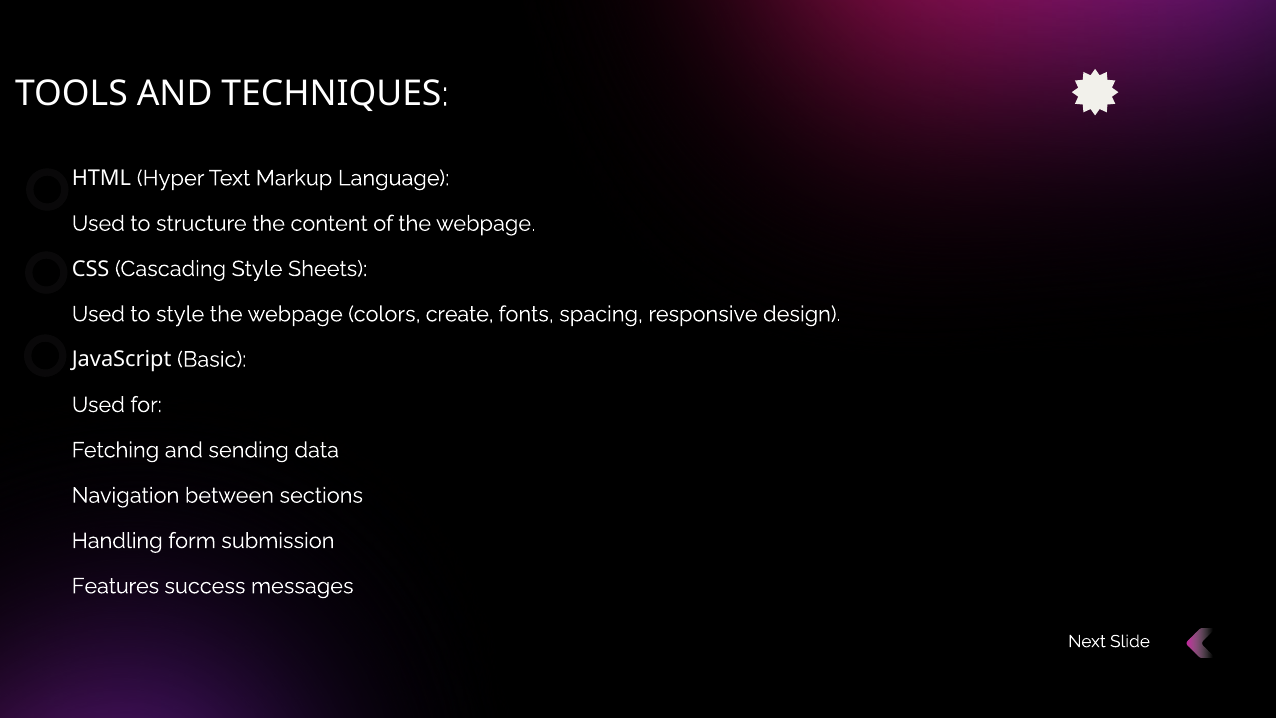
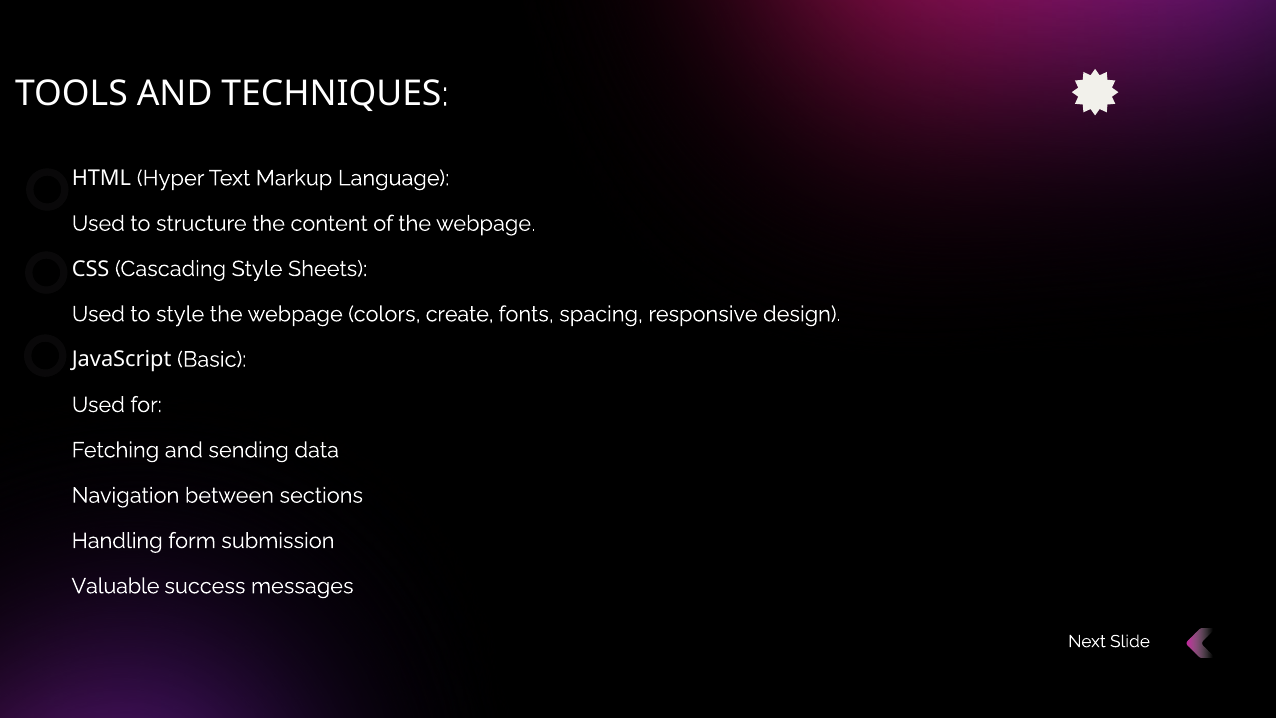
Features: Features -> Valuable
